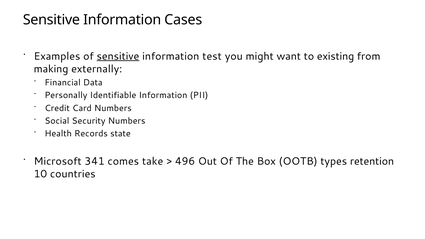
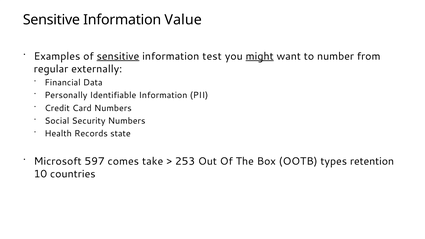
Cases: Cases -> Value
might underline: none -> present
existing: existing -> number
making: making -> regular
341: 341 -> 597
496: 496 -> 253
